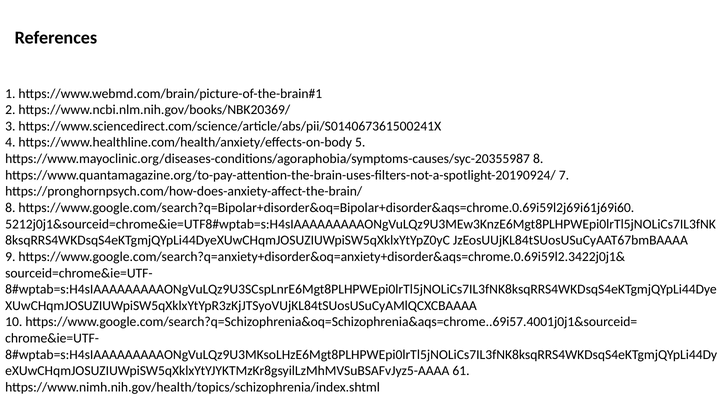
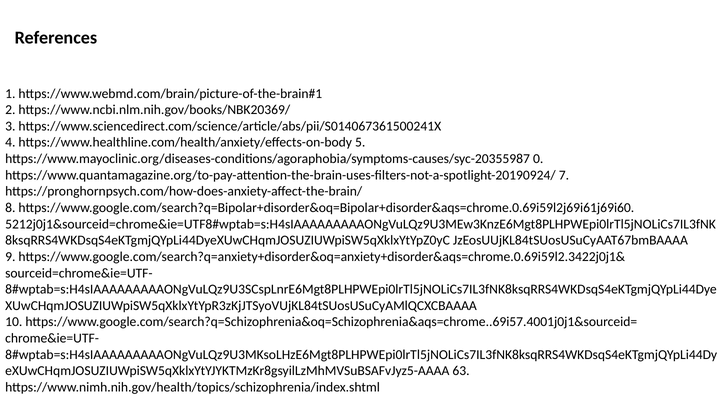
https://www.mayoclinic.org/diseases-conditions/agoraphobia/symptoms-causes/syc-20355987 8: 8 -> 0
61: 61 -> 63
